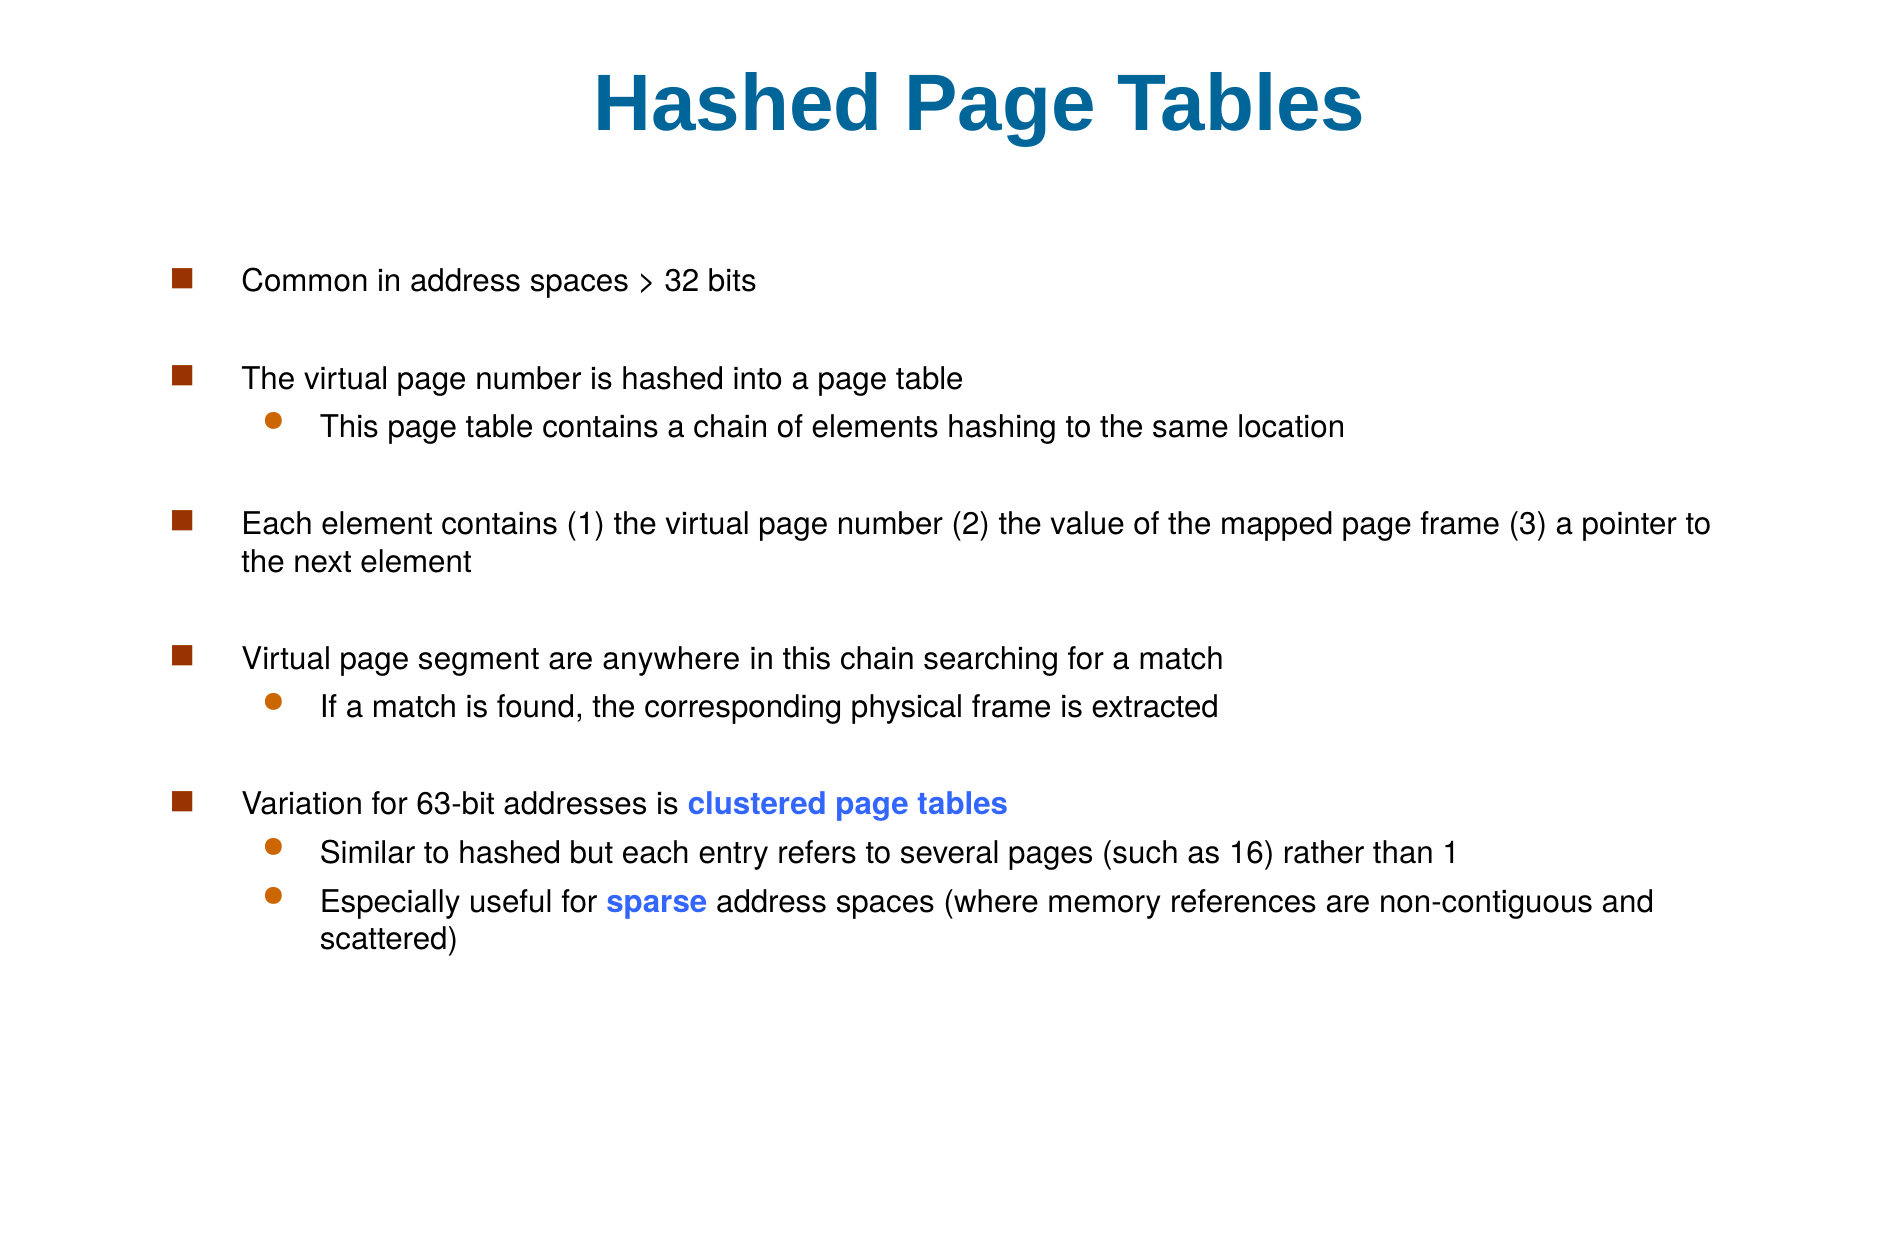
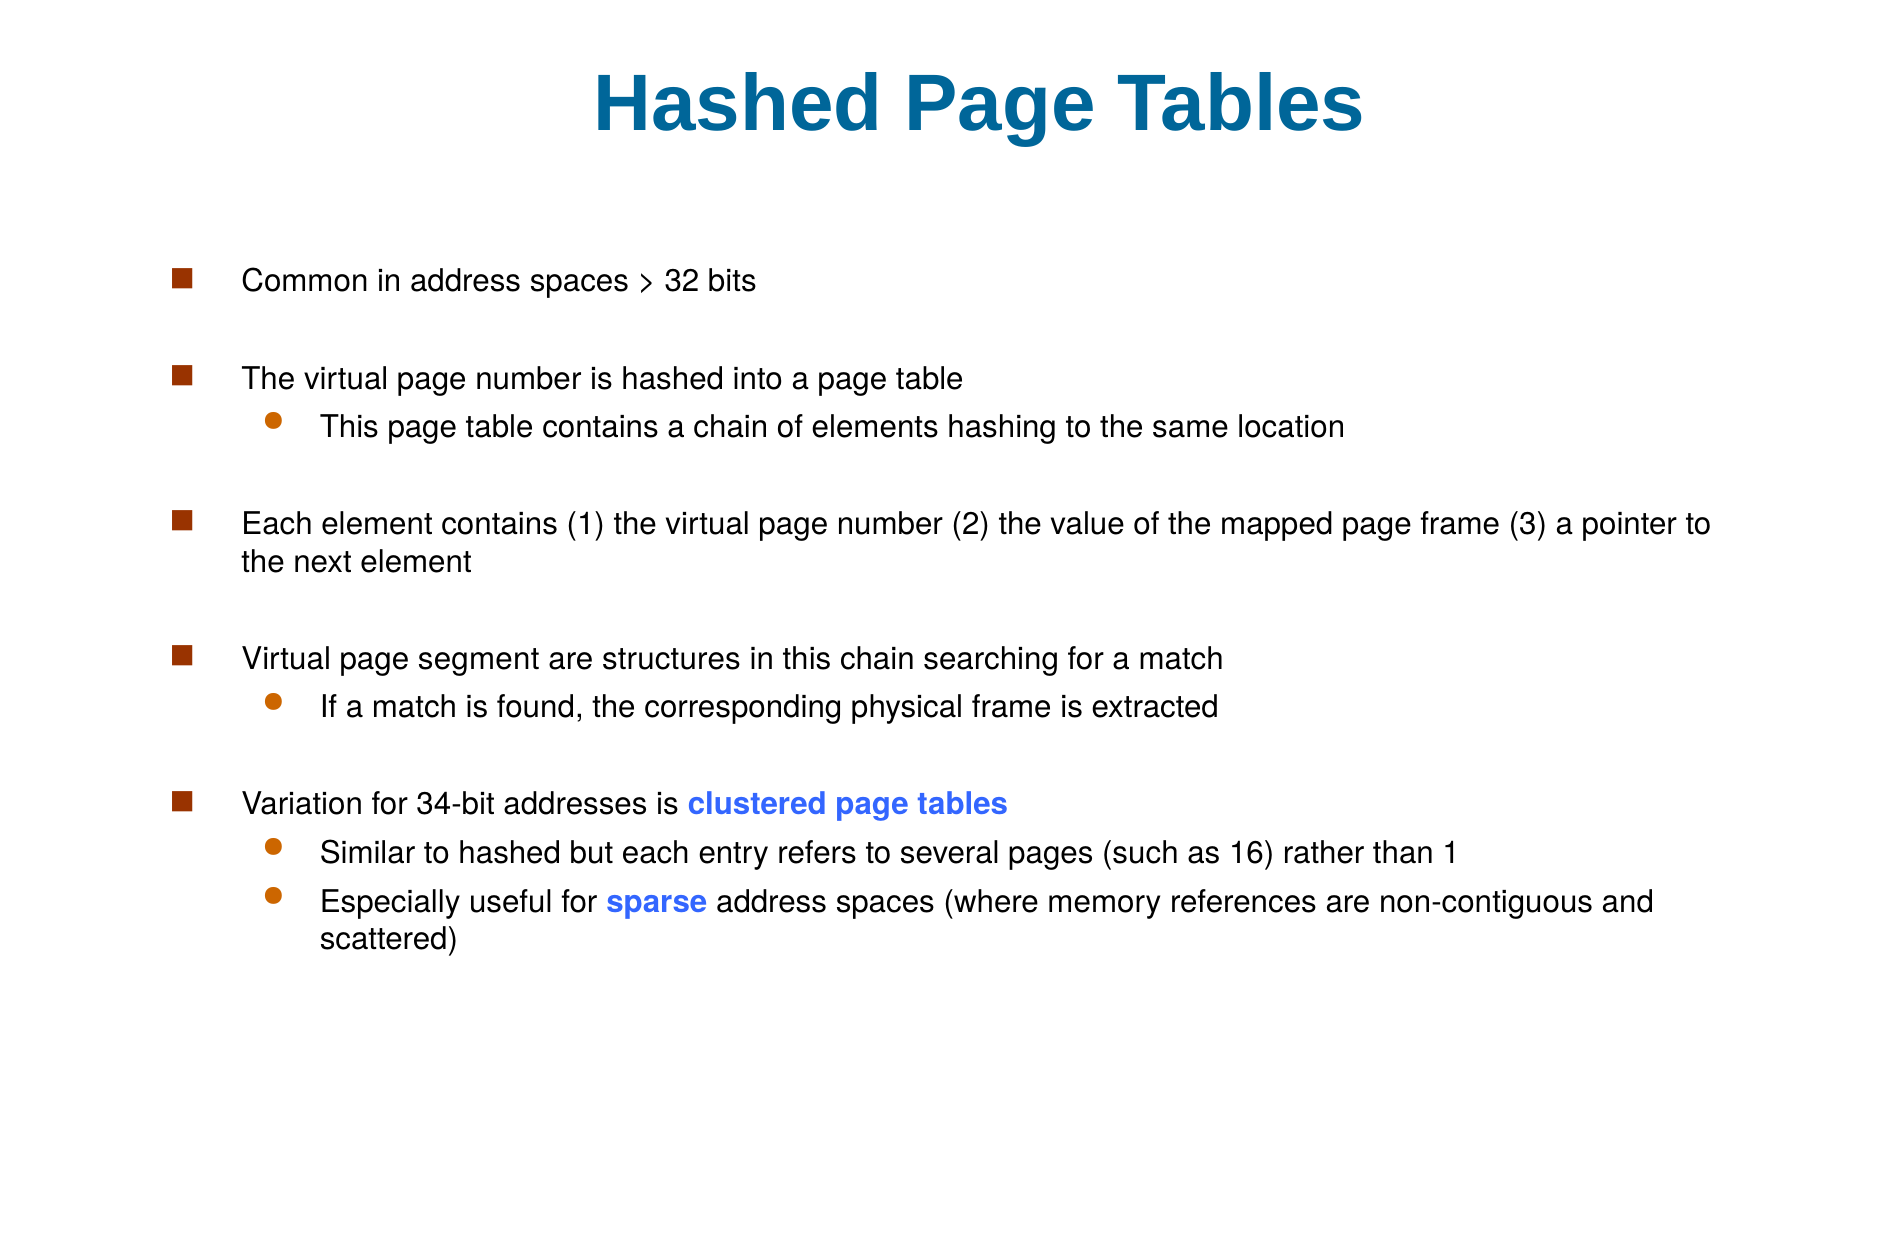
anywhere: anywhere -> structures
63-bit: 63-bit -> 34-bit
